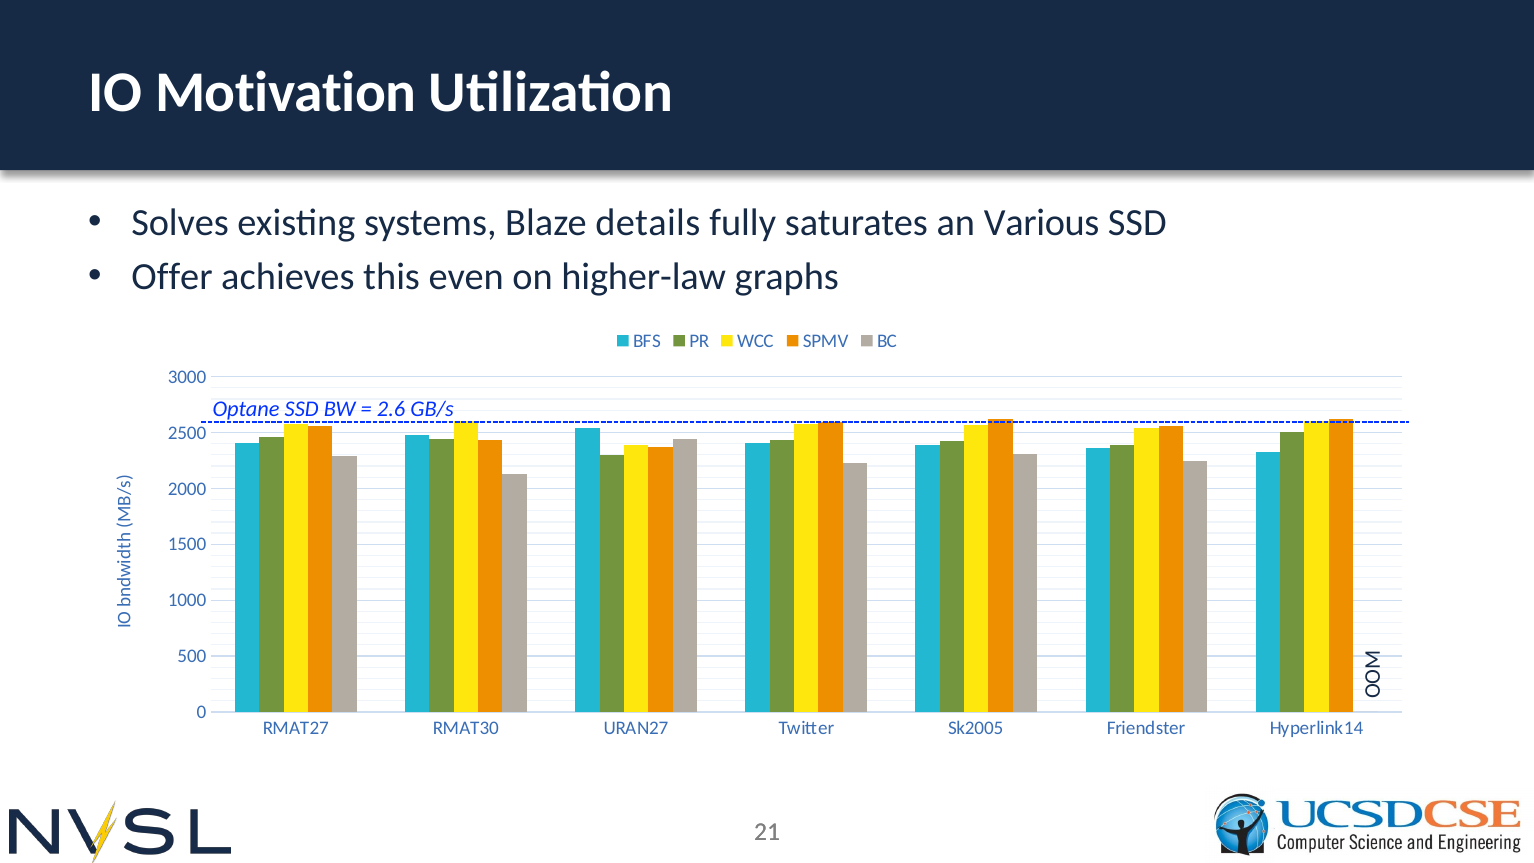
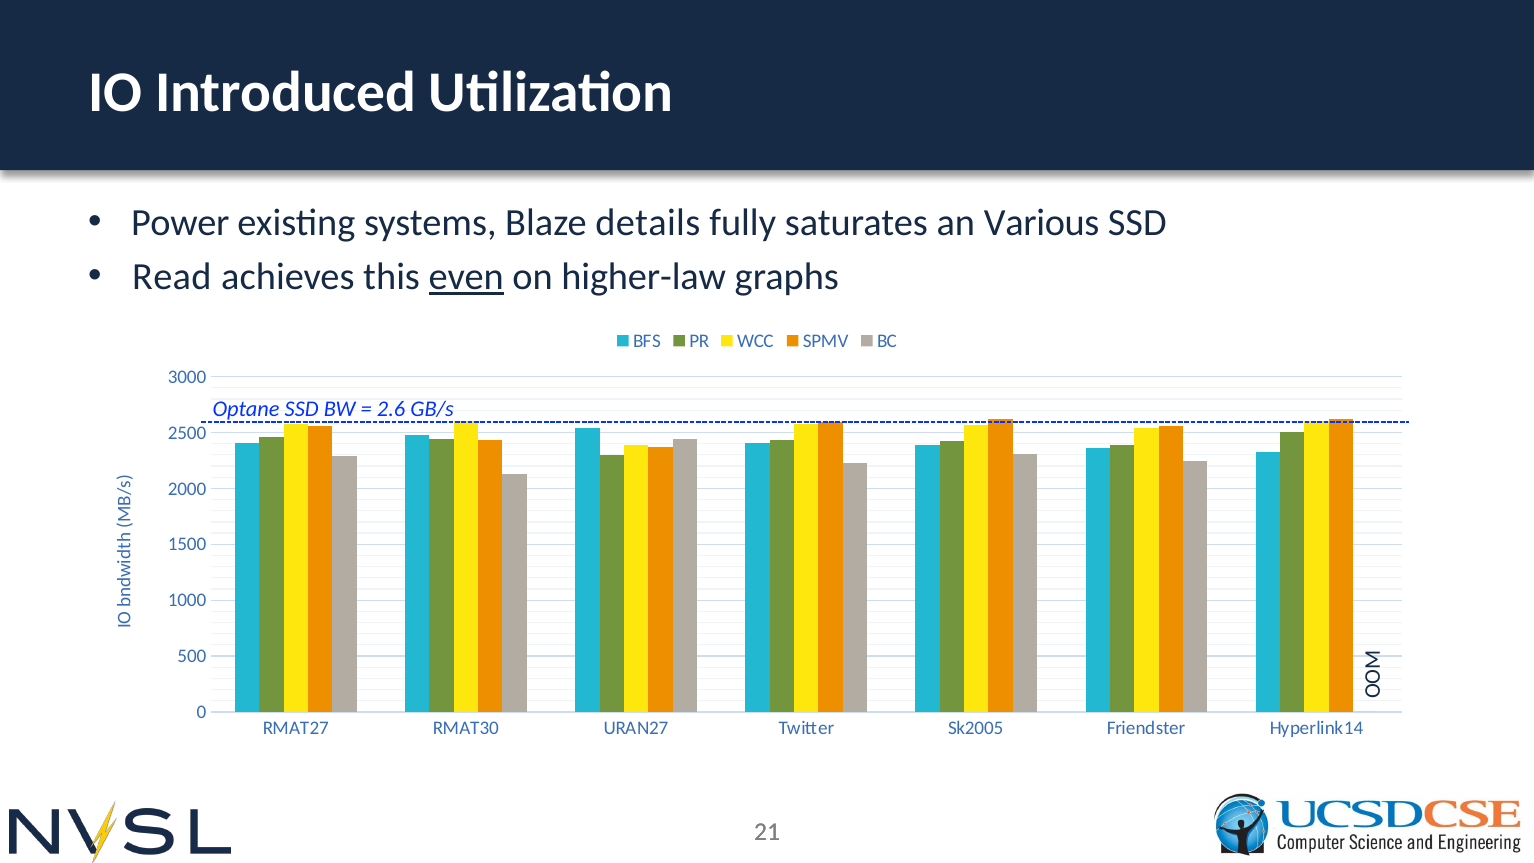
Motivation: Motivation -> Introduced
Solves: Solves -> Power
Offer: Offer -> Read
even underline: none -> present
